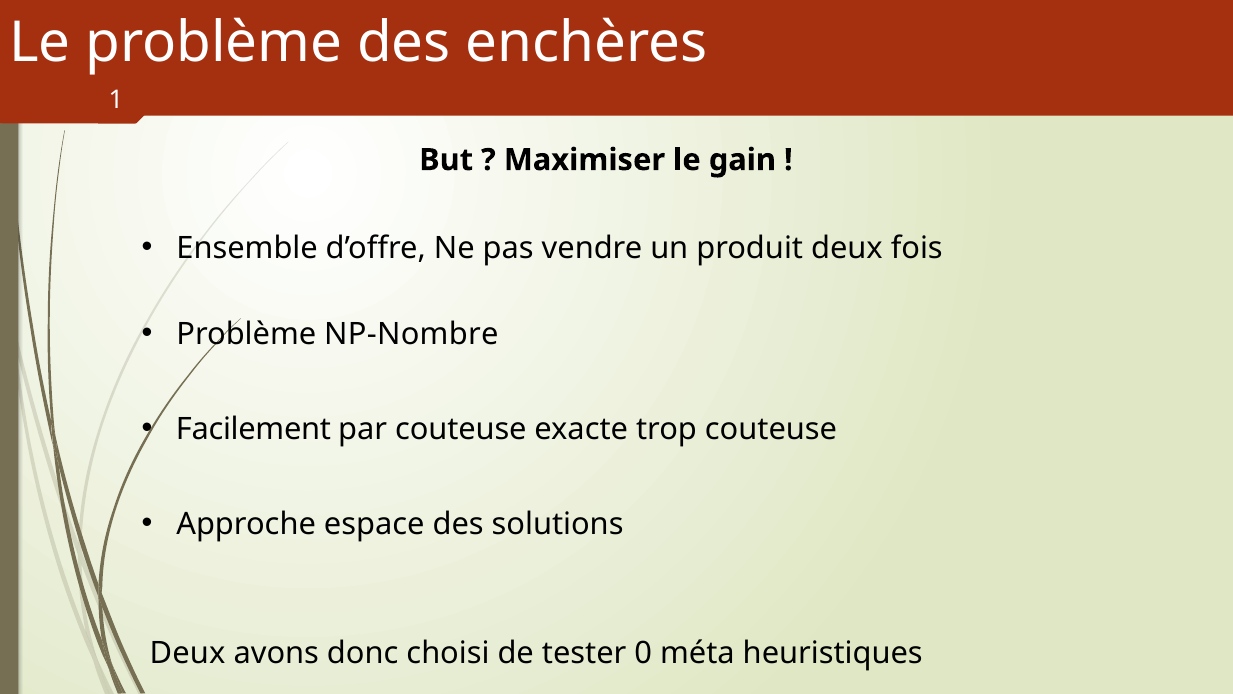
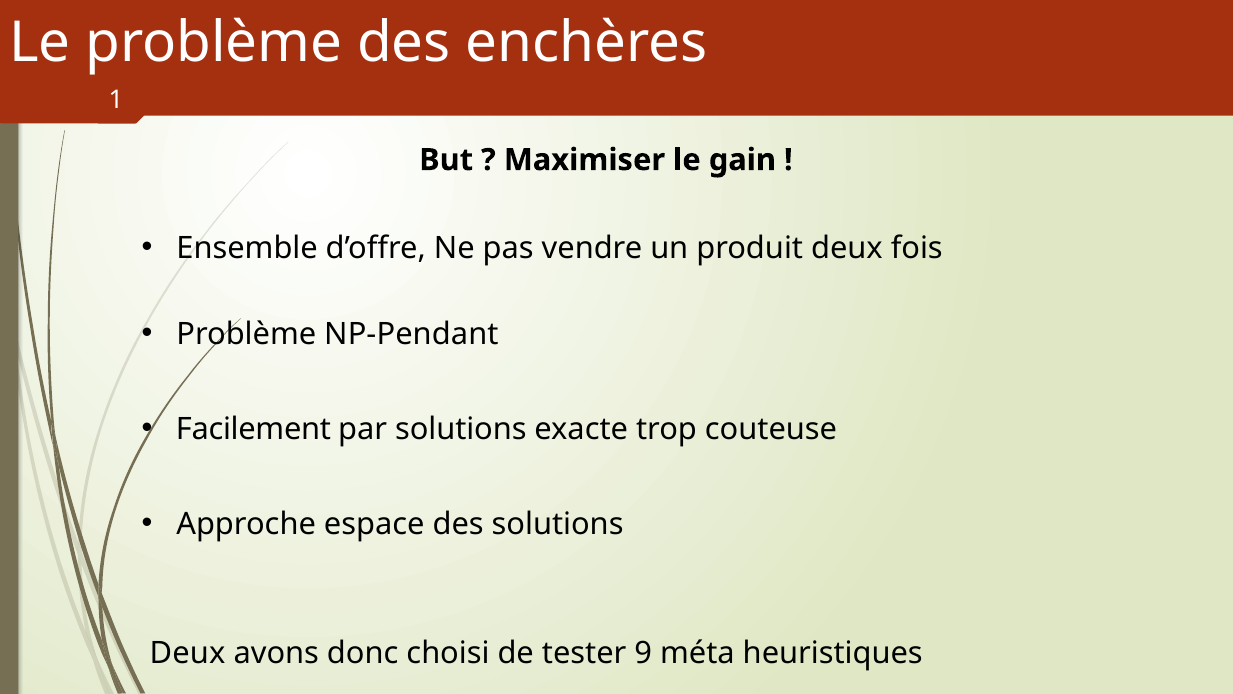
NP-Nombre: NP-Nombre -> NP-Pendant
par couteuse: couteuse -> solutions
0: 0 -> 9
